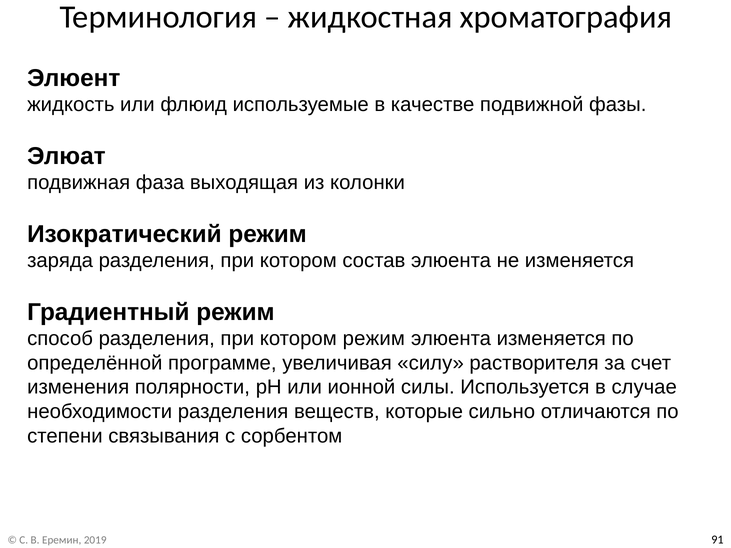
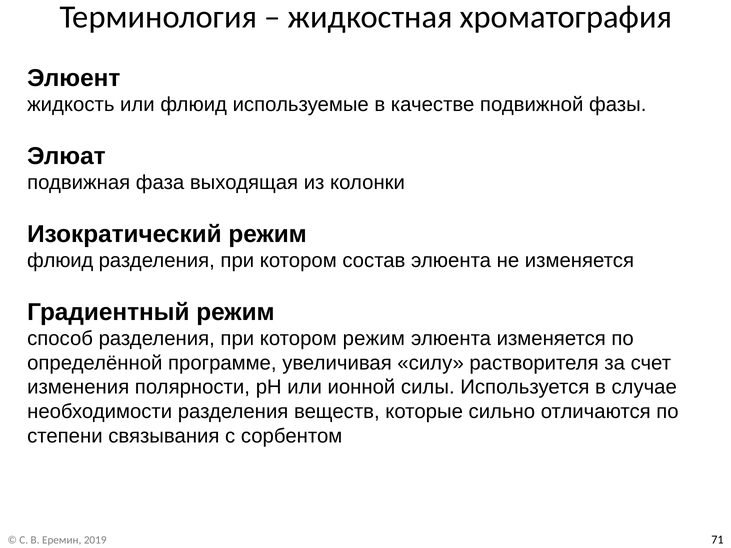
заряда at (60, 261): заряда -> флюид
91: 91 -> 71
